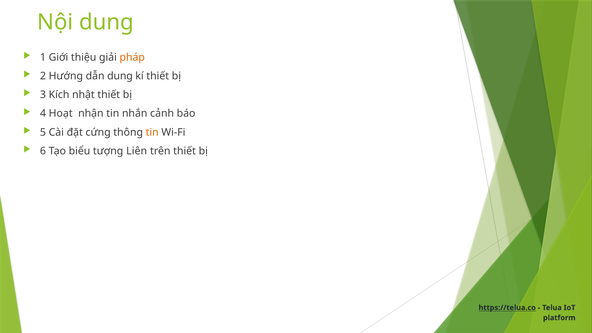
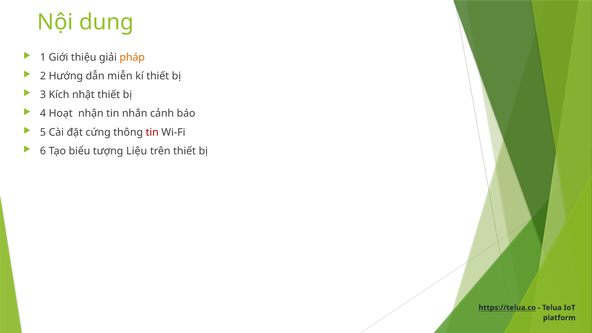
dẫn dung: dung -> miễn
tin at (152, 132) colour: orange -> red
Liên: Liên -> Liệu
